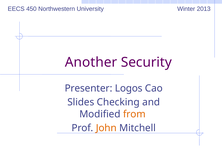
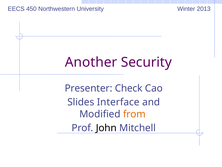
Logos: Logos -> Check
Checking: Checking -> Interface
John colour: orange -> black
